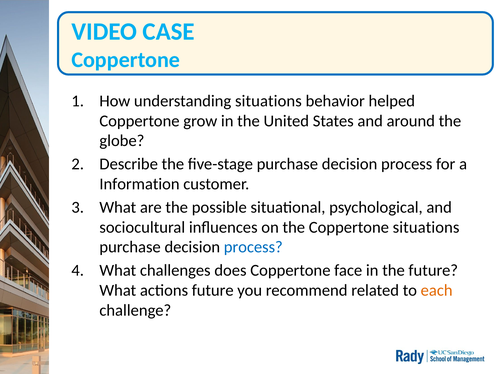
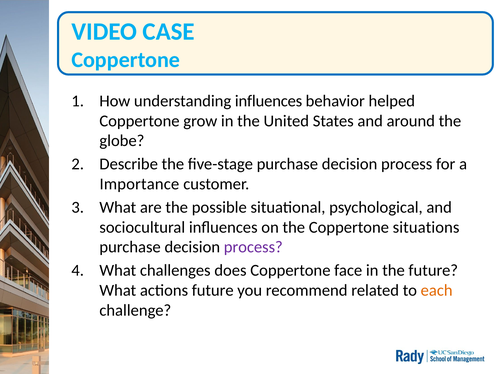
understanding situations: situations -> influences
Information: Information -> Importance
process at (253, 247) colour: blue -> purple
